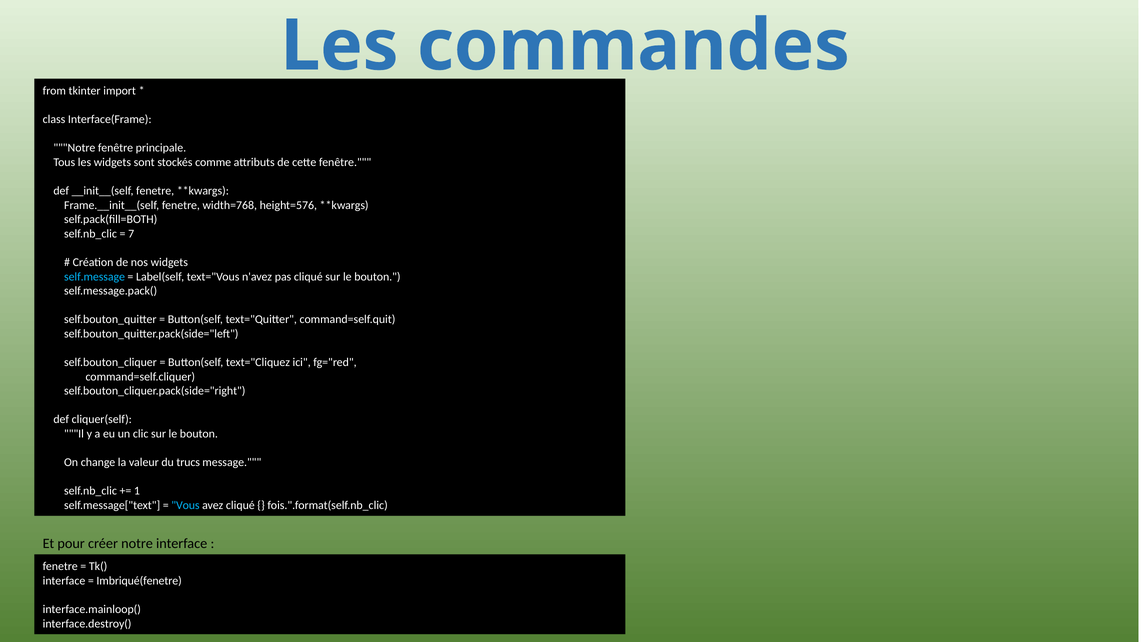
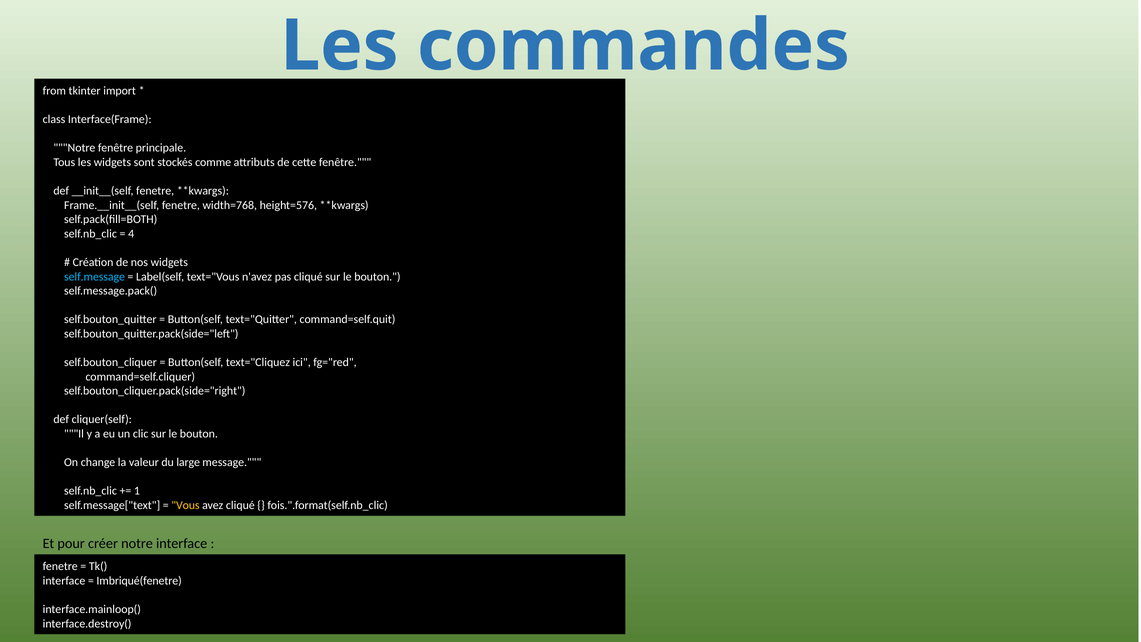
7: 7 -> 4
trucs: trucs -> large
Vous colour: light blue -> yellow
